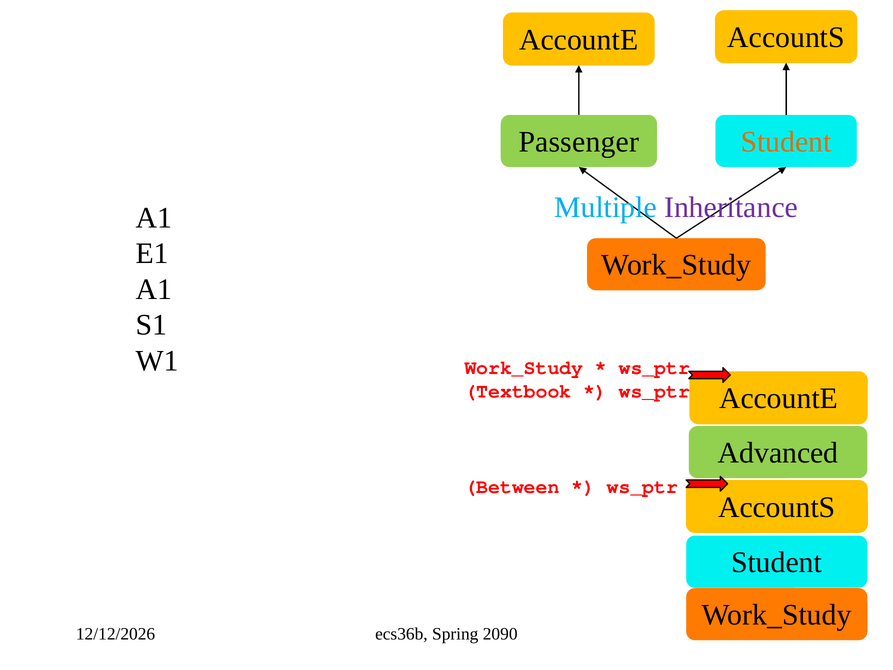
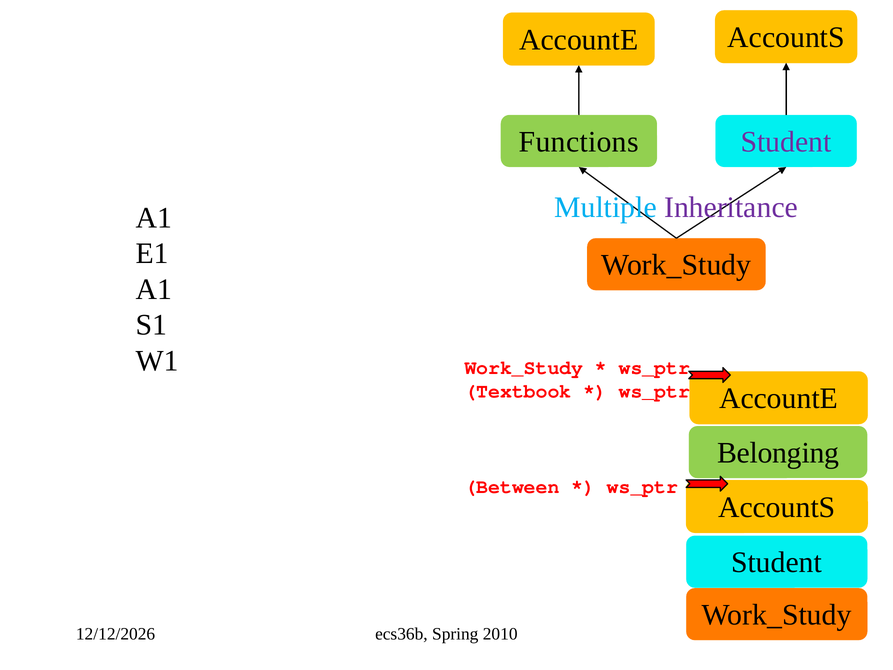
Passenger: Passenger -> Functions
Student at (786, 142) colour: orange -> purple
Advanced: Advanced -> Belonging
2090: 2090 -> 2010
